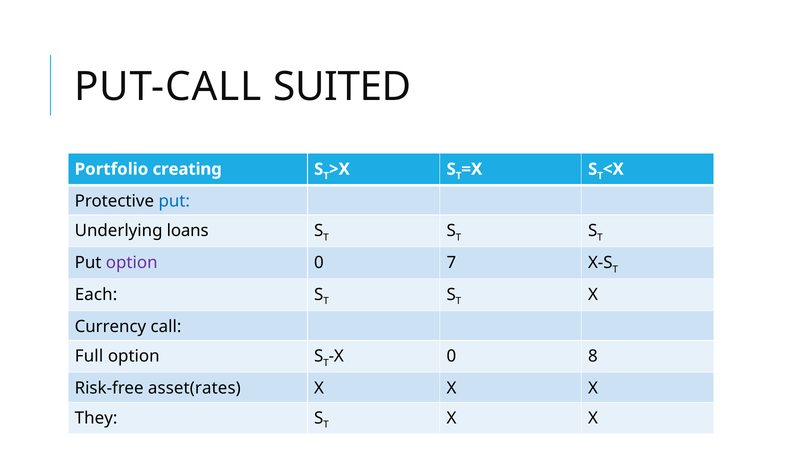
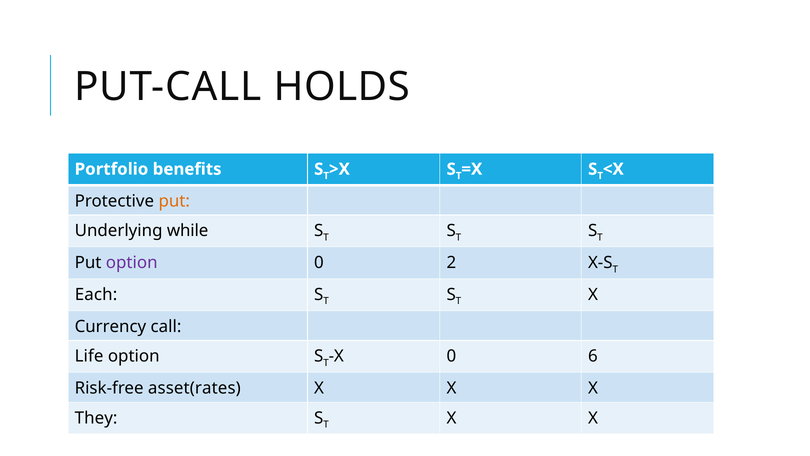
SUITED: SUITED -> HOLDS
creating: creating -> benefits
put at (174, 201) colour: blue -> orange
loans: loans -> while
7: 7 -> 2
Full: Full -> Life
8: 8 -> 6
